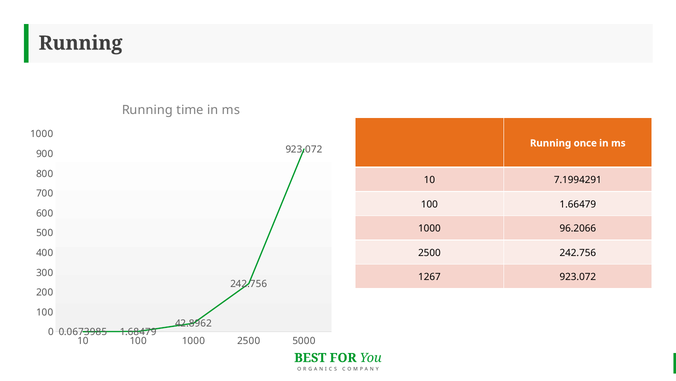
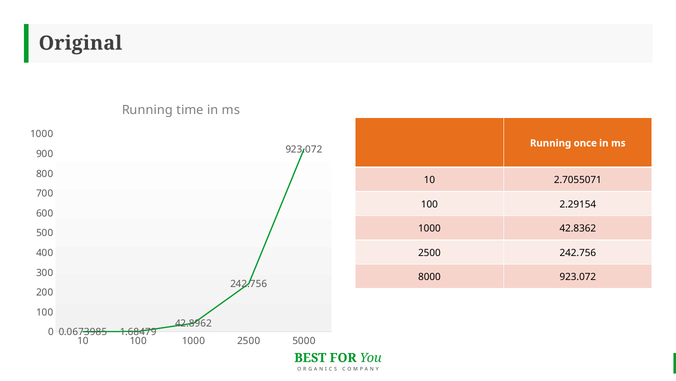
Running at (81, 43): Running -> Original
7.1994291: 7.1994291 -> 2.7055071
1.66479: 1.66479 -> 2.29154
96.2066: 96.2066 -> 42.8362
1267: 1267 -> 8000
